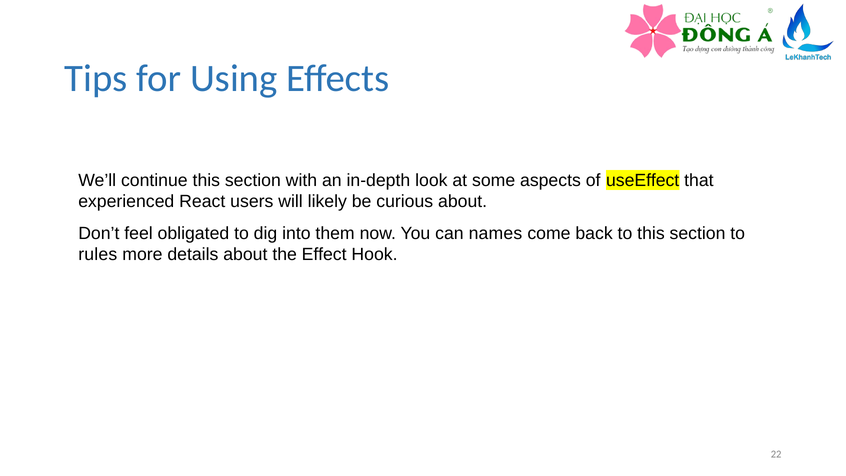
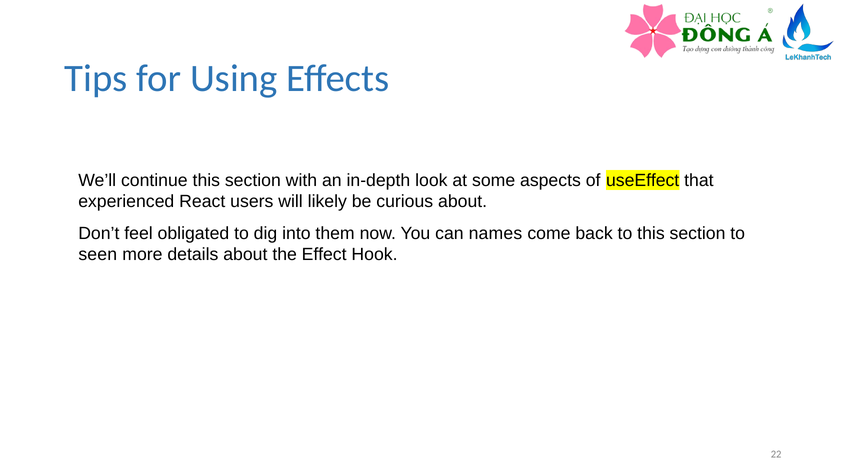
rules: rules -> seen
